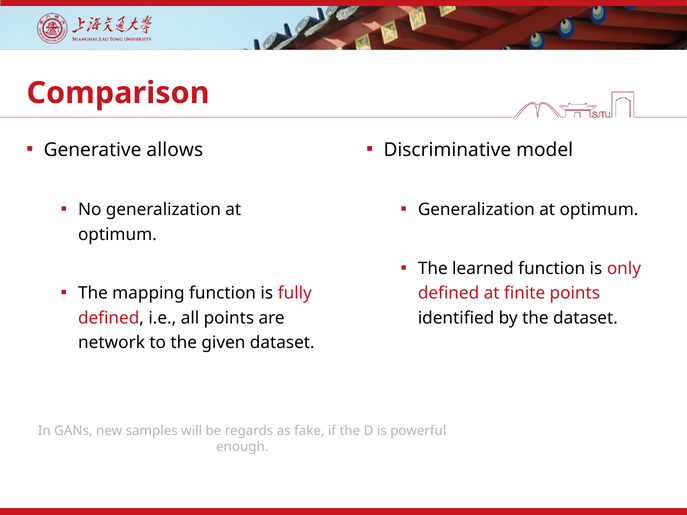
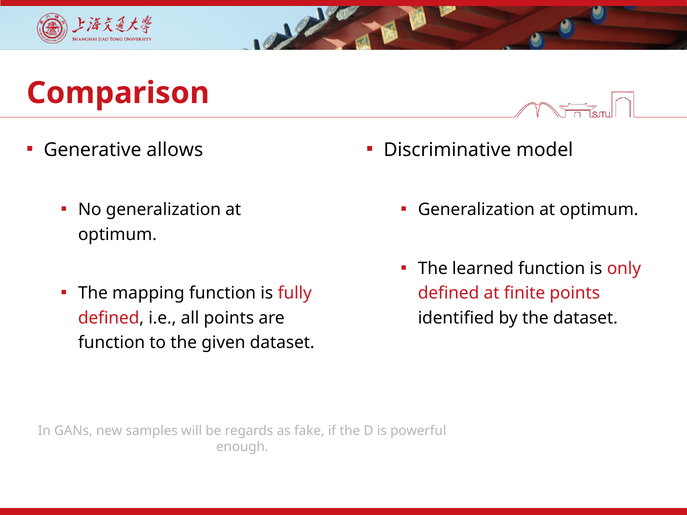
network at (111, 343): network -> function
